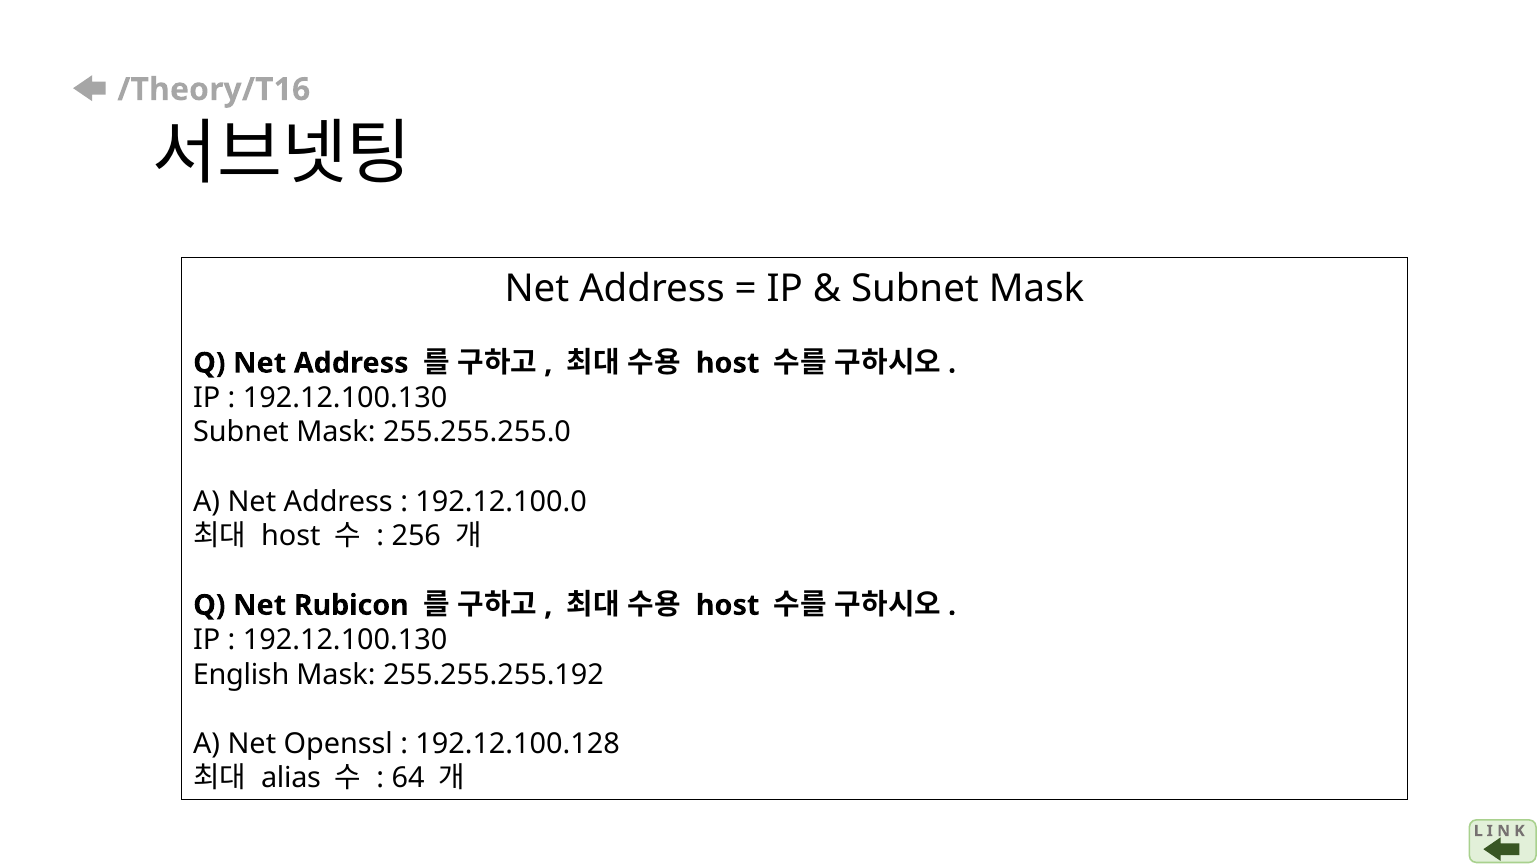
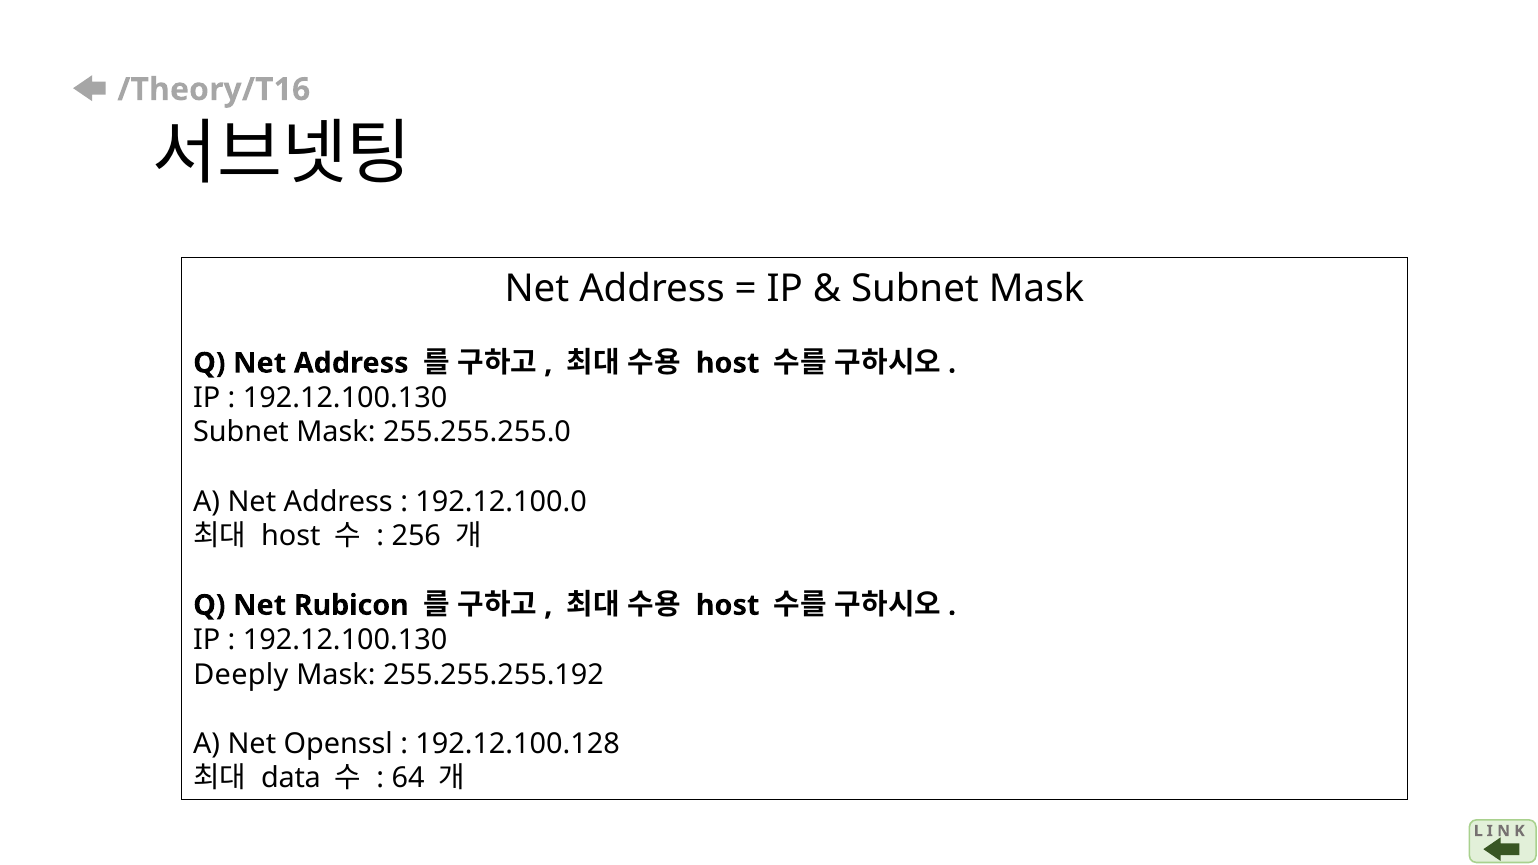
English: English -> Deeply
alias: alias -> data
